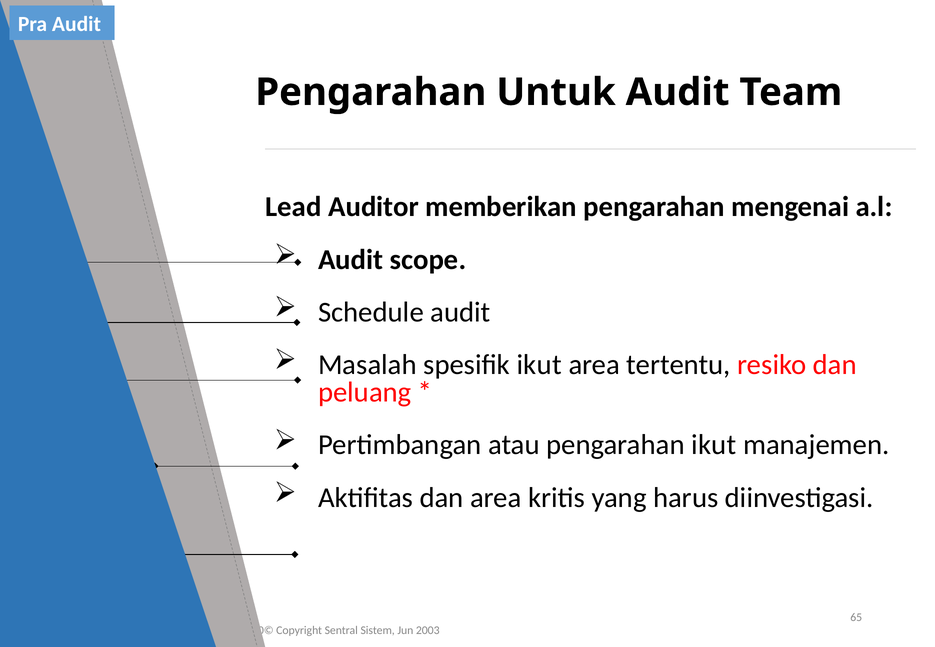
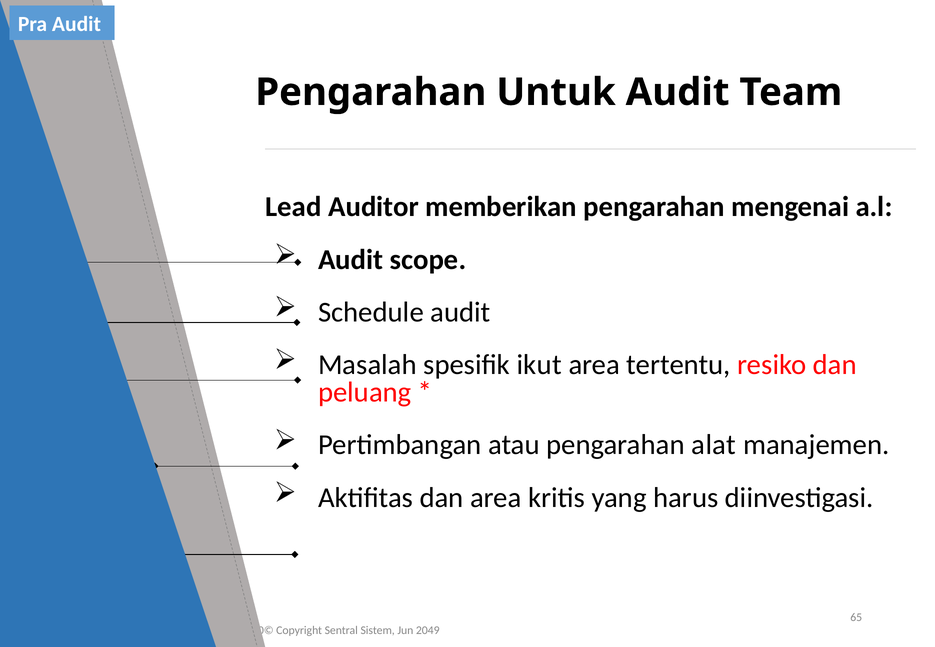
pengarahan ikut: ikut -> alat
2003: 2003 -> 2049
